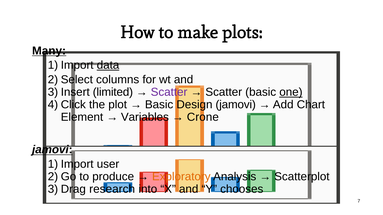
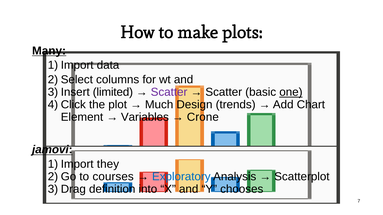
data underline: present -> none
Basic at (159, 105): Basic -> Much
Design jamovi: jamovi -> trends
user: user -> they
produce: produce -> courses
Exploratory colour: orange -> blue
research: research -> definition
